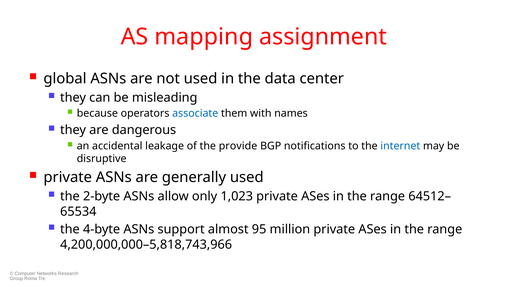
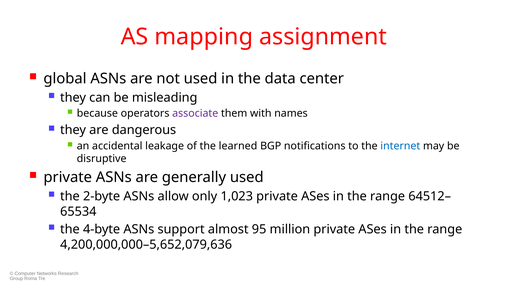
associate colour: blue -> purple
provide: provide -> learned
4,200,000,000–5,818,743,966: 4,200,000,000–5,818,743,966 -> 4,200,000,000–5,652,079,636
